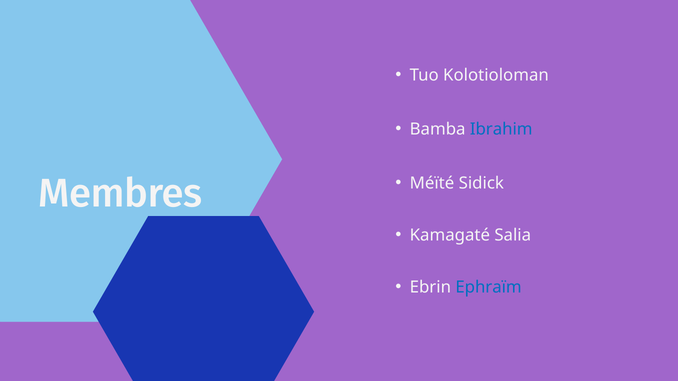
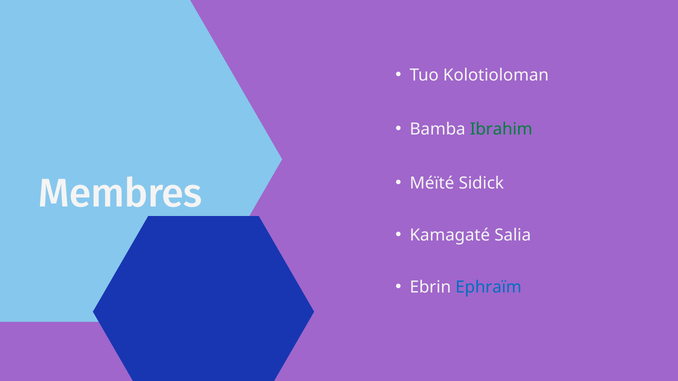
Ibrahim colour: blue -> green
